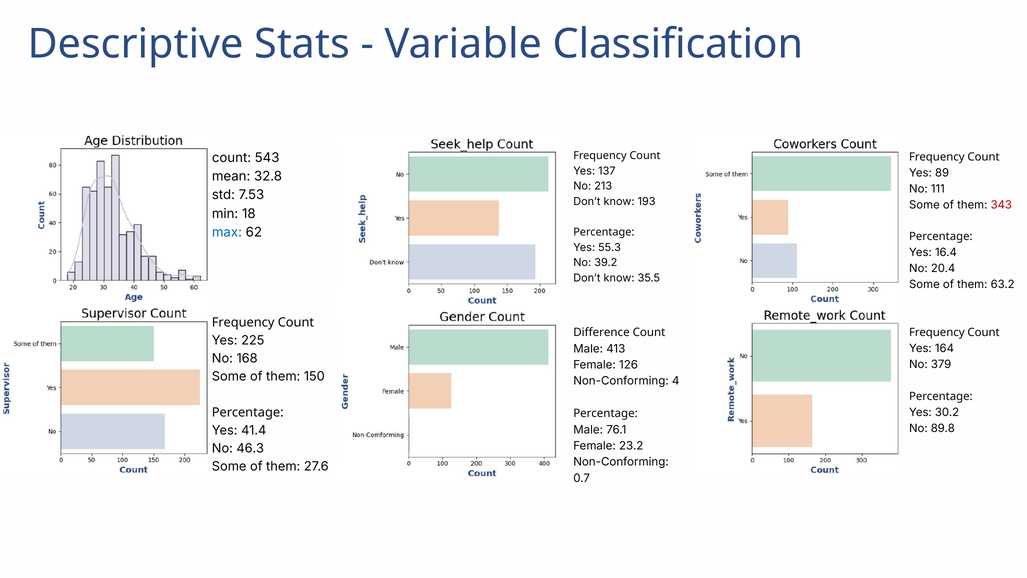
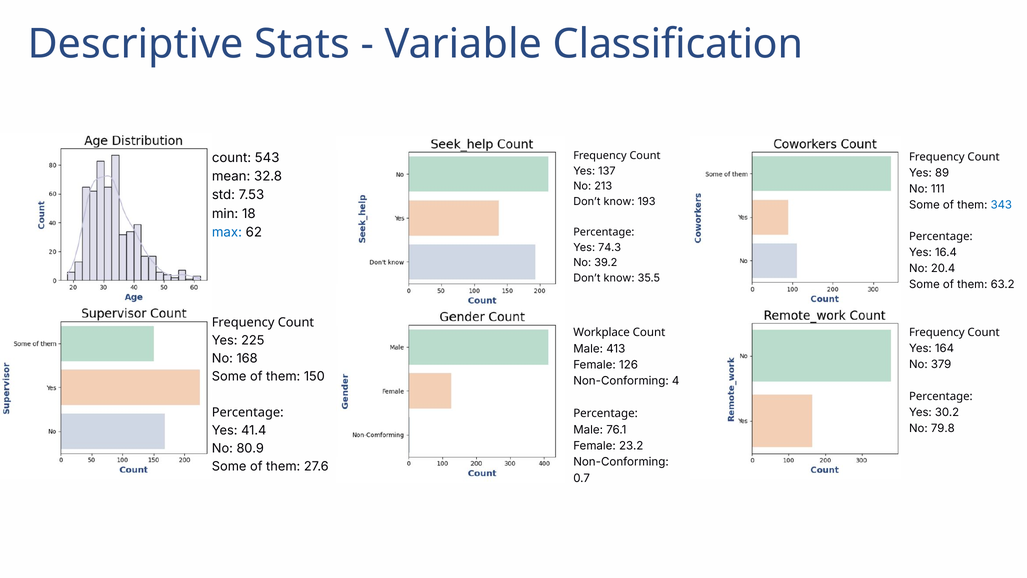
343 colour: red -> blue
55.3: 55.3 -> 74.3
Difference: Difference -> Workplace
89.8: 89.8 -> 79.8
46.3: 46.3 -> 80.9
